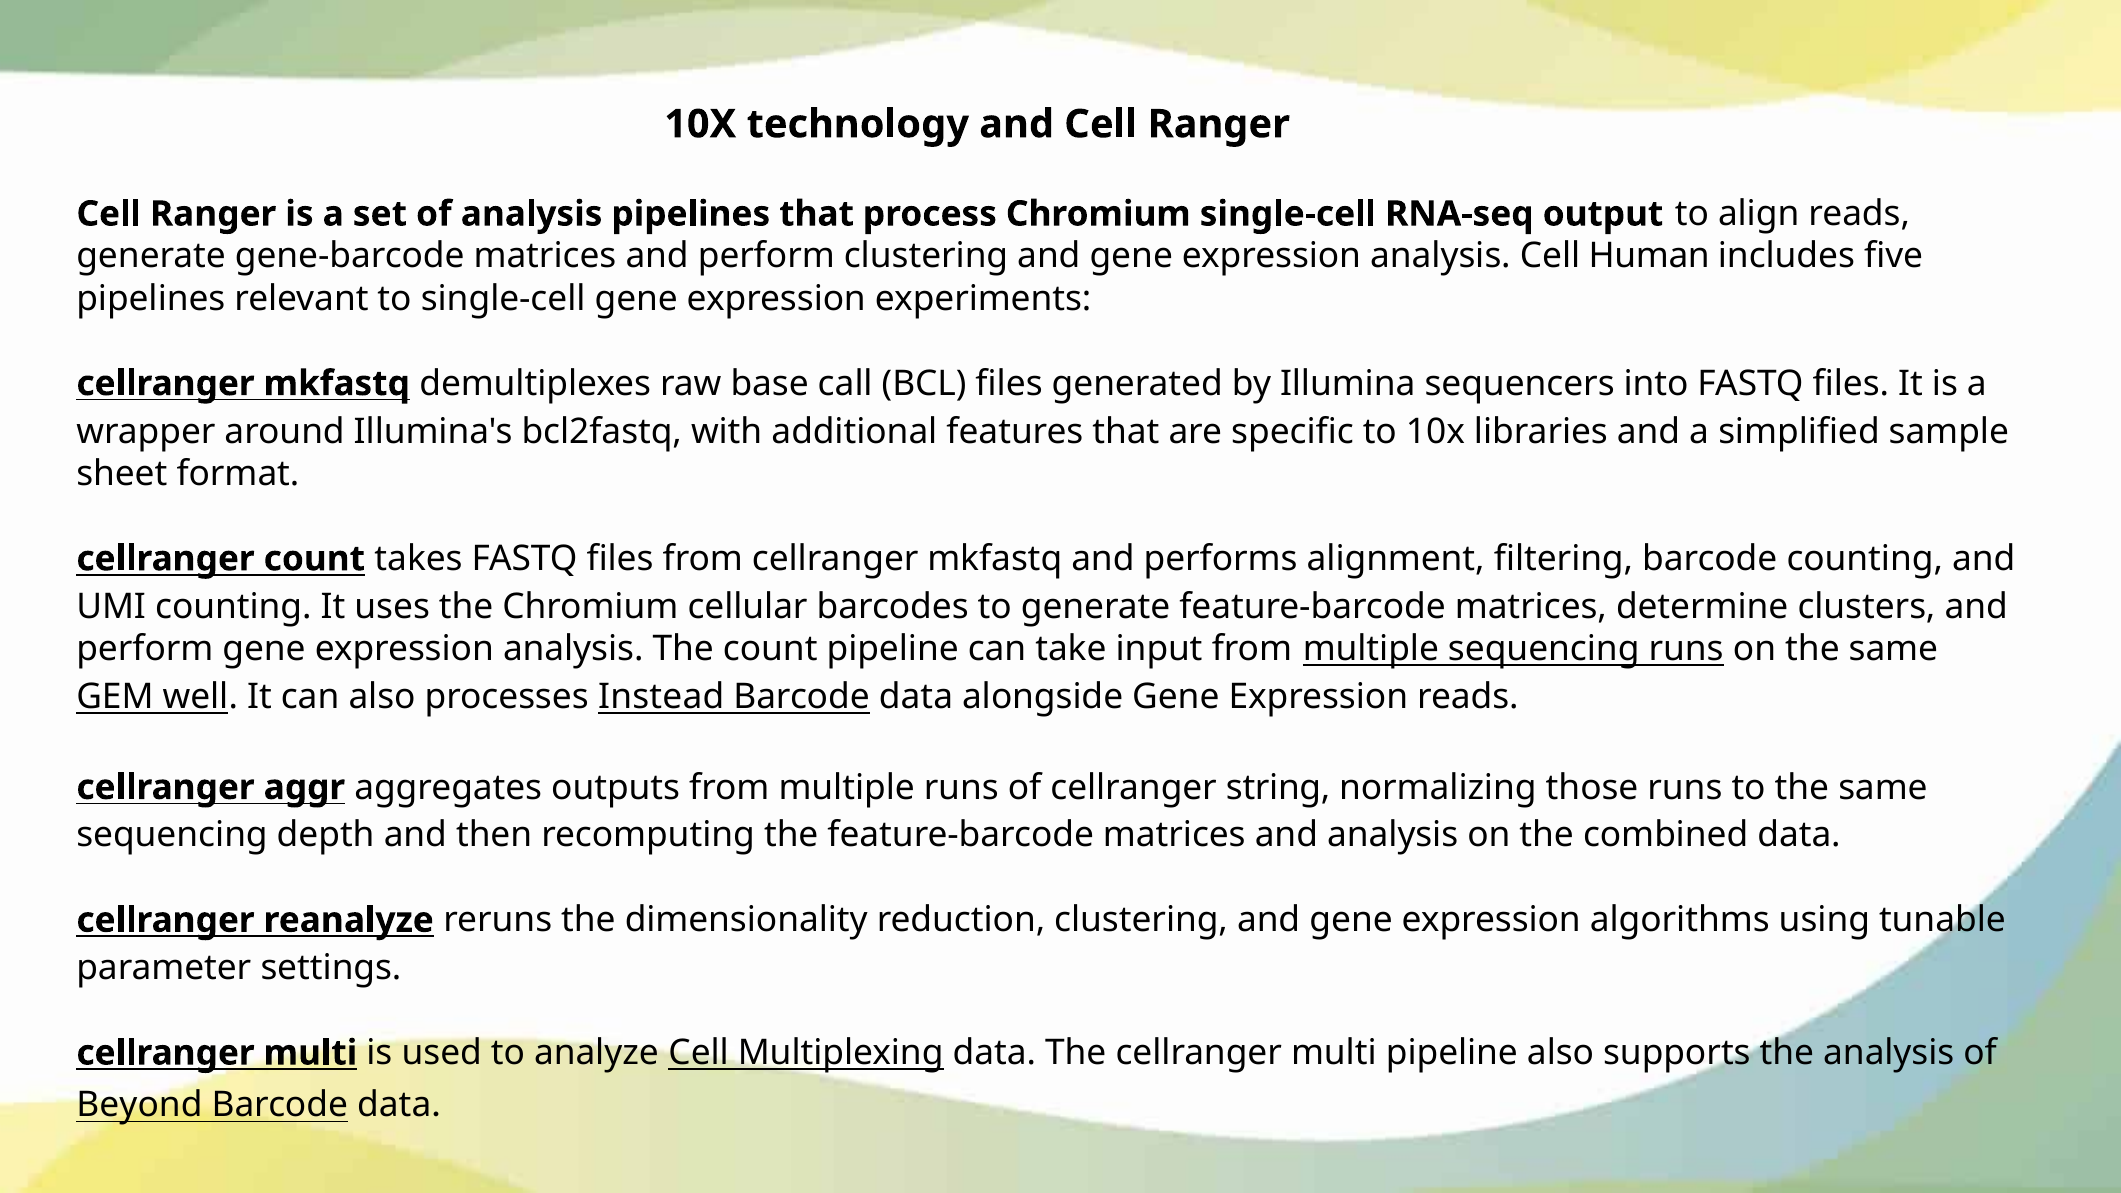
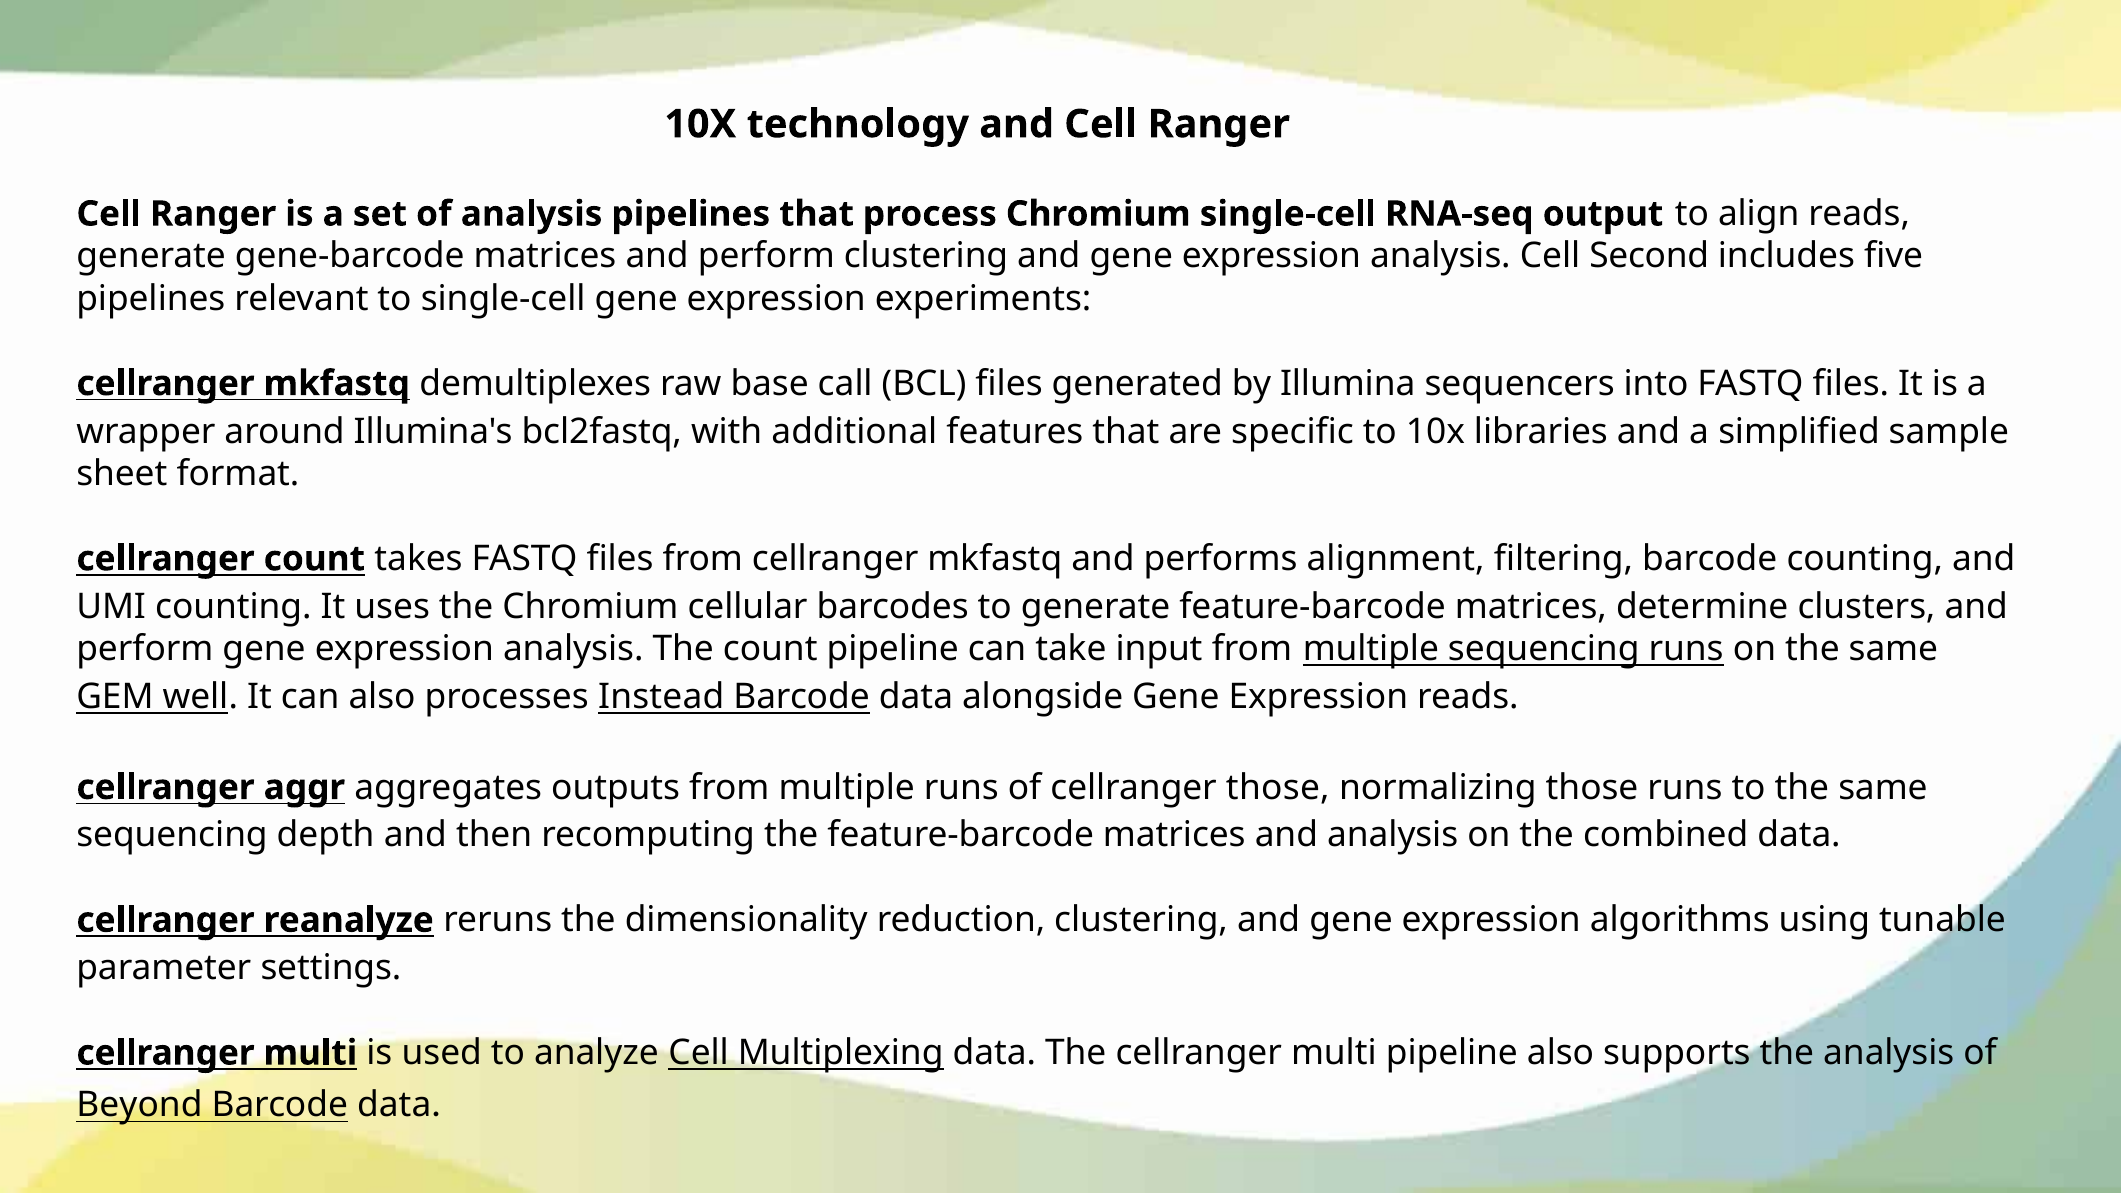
Human: Human -> Second
cellranger string: string -> those
